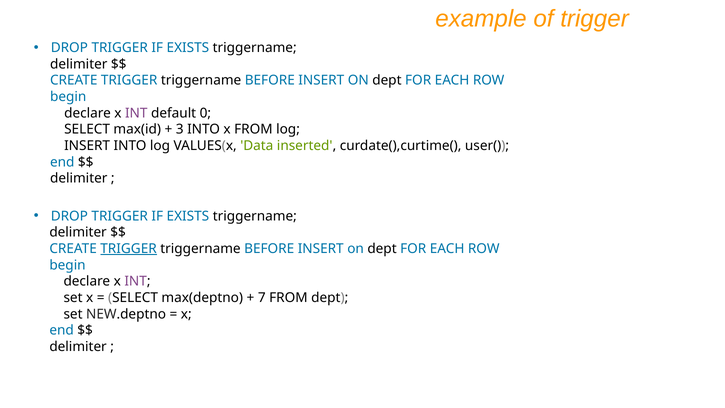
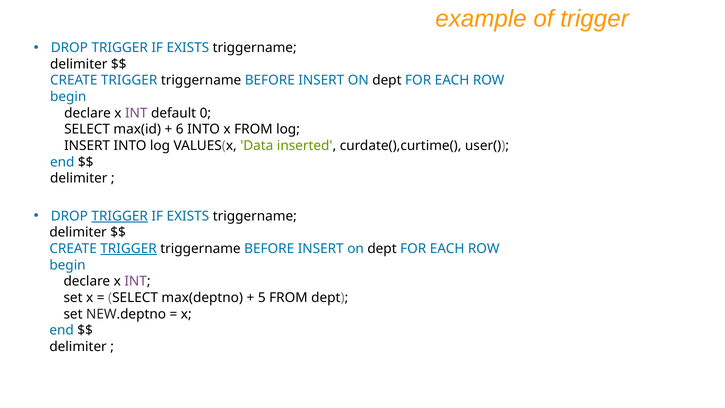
3: 3 -> 6
TRIGGER at (120, 216) underline: none -> present
7: 7 -> 5
